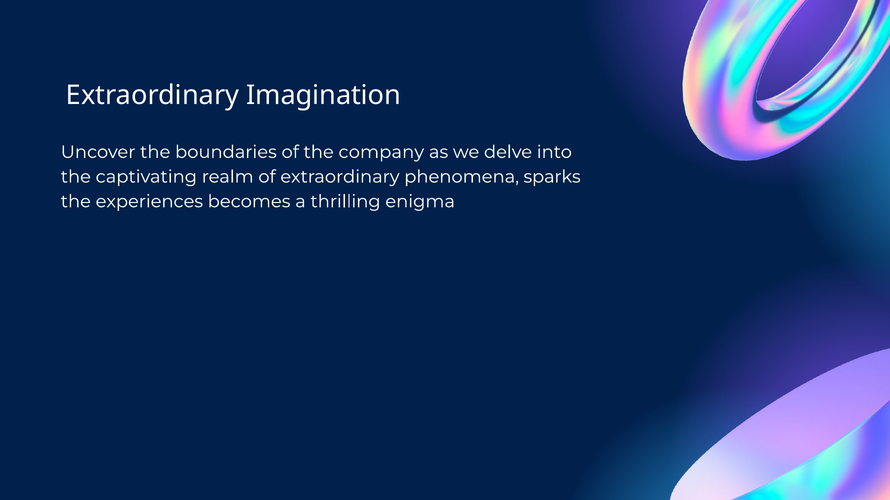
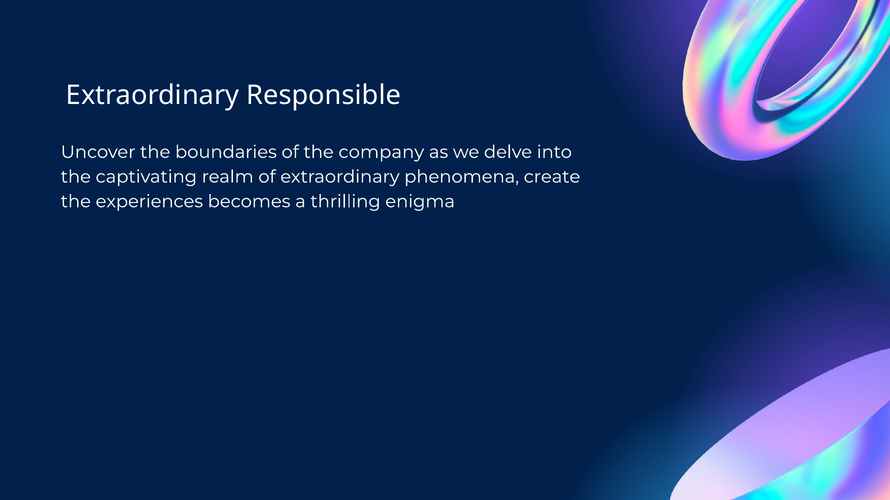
Imagination: Imagination -> Responsible
sparks: sparks -> create
